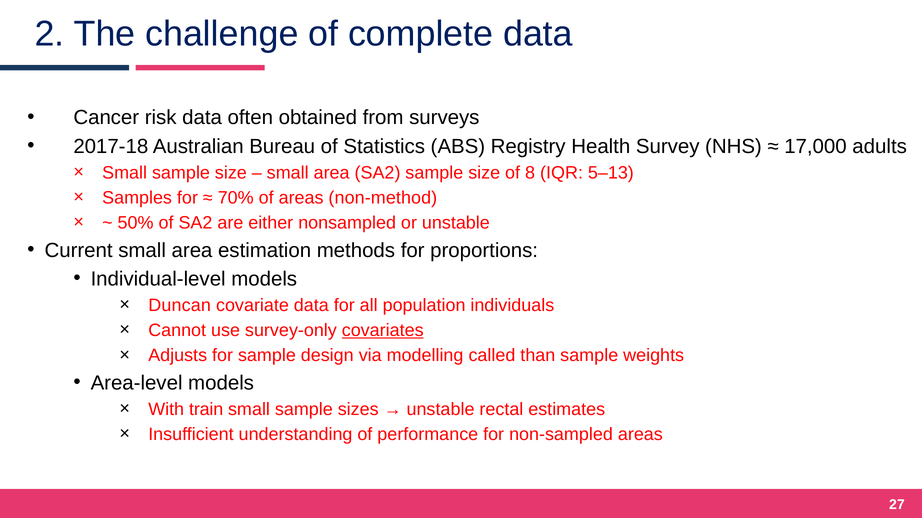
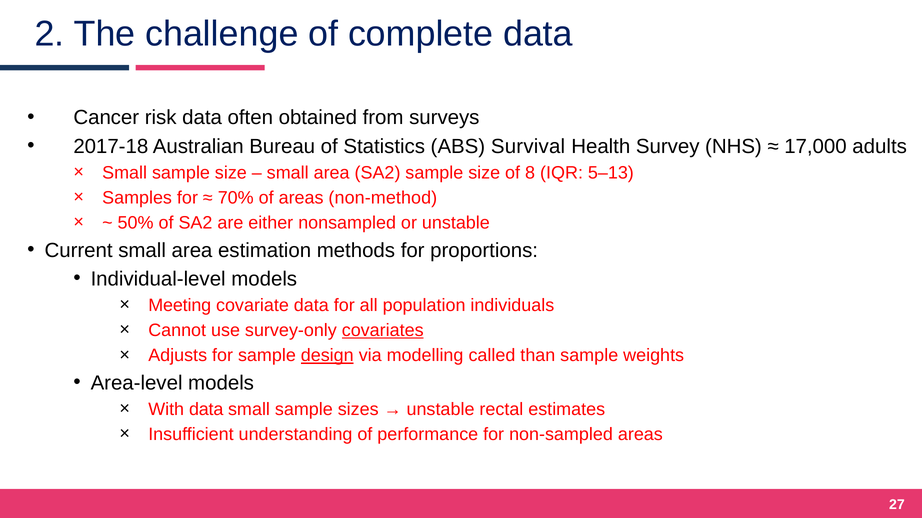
Registry: Registry -> Survival
Duncan: Duncan -> Meeting
design underline: none -> present
With train: train -> data
